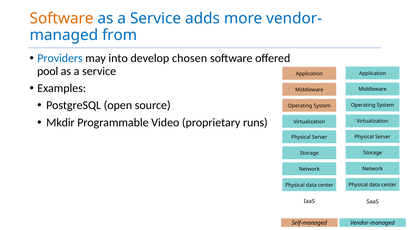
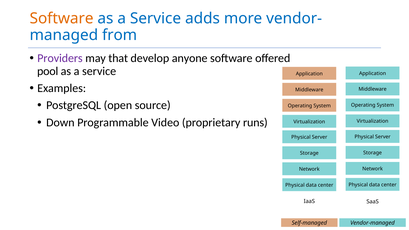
Providers colour: blue -> purple
into: into -> that
chosen: chosen -> anyone
Mkdir: Mkdir -> Down
